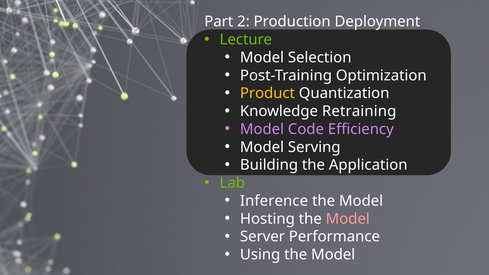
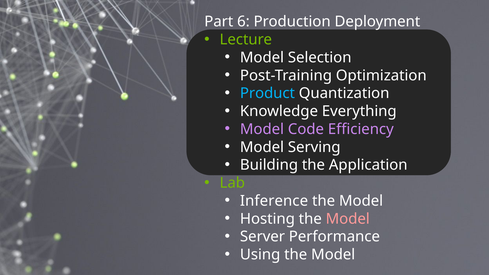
2: 2 -> 6
Product colour: yellow -> light blue
Retraining: Retraining -> Everything
